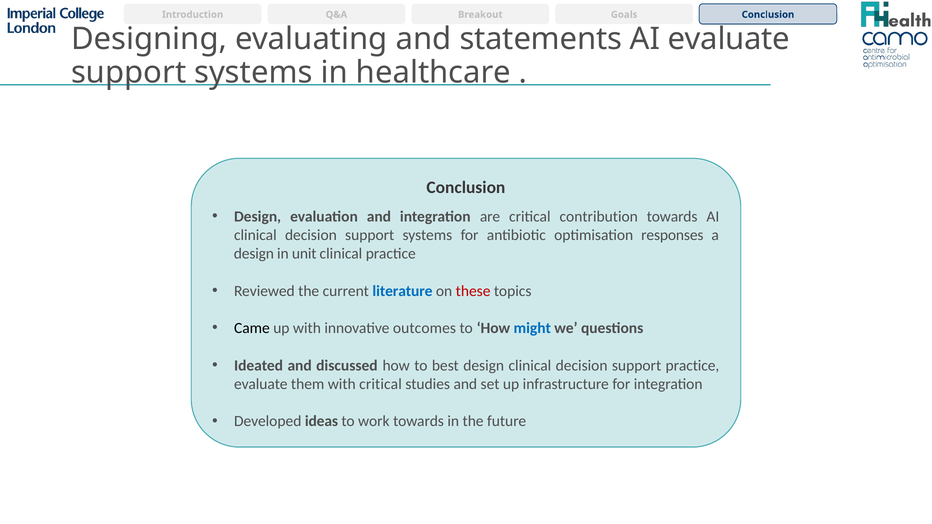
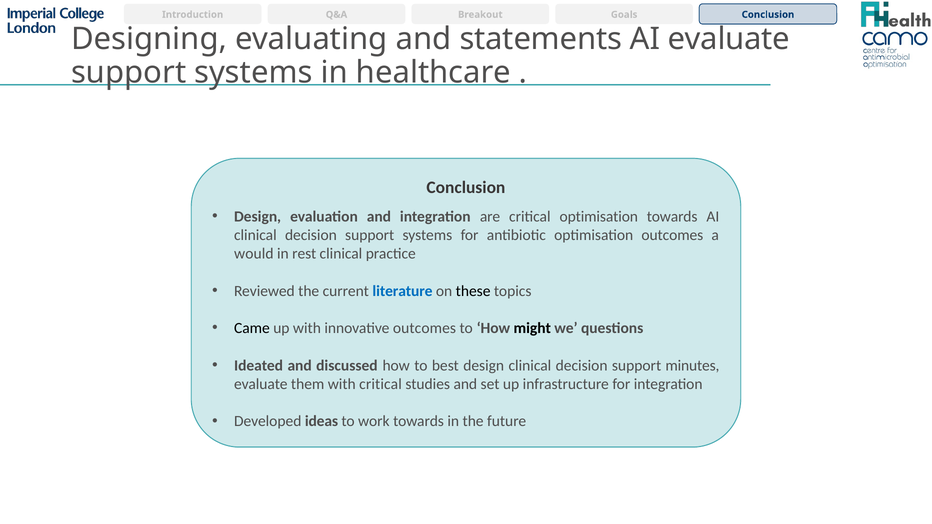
critical contribution: contribution -> optimisation
optimisation responses: responses -> outcomes
design at (254, 254): design -> would
unit: unit -> rest
these colour: red -> black
might colour: blue -> black
support practice: practice -> minutes
